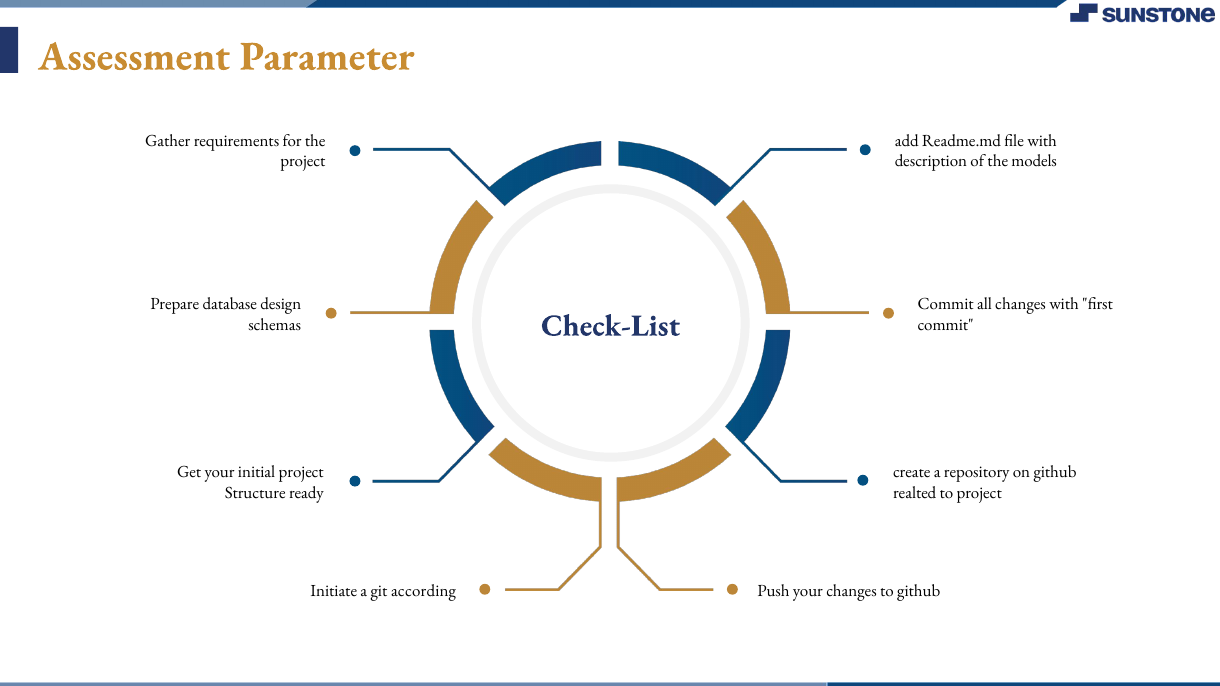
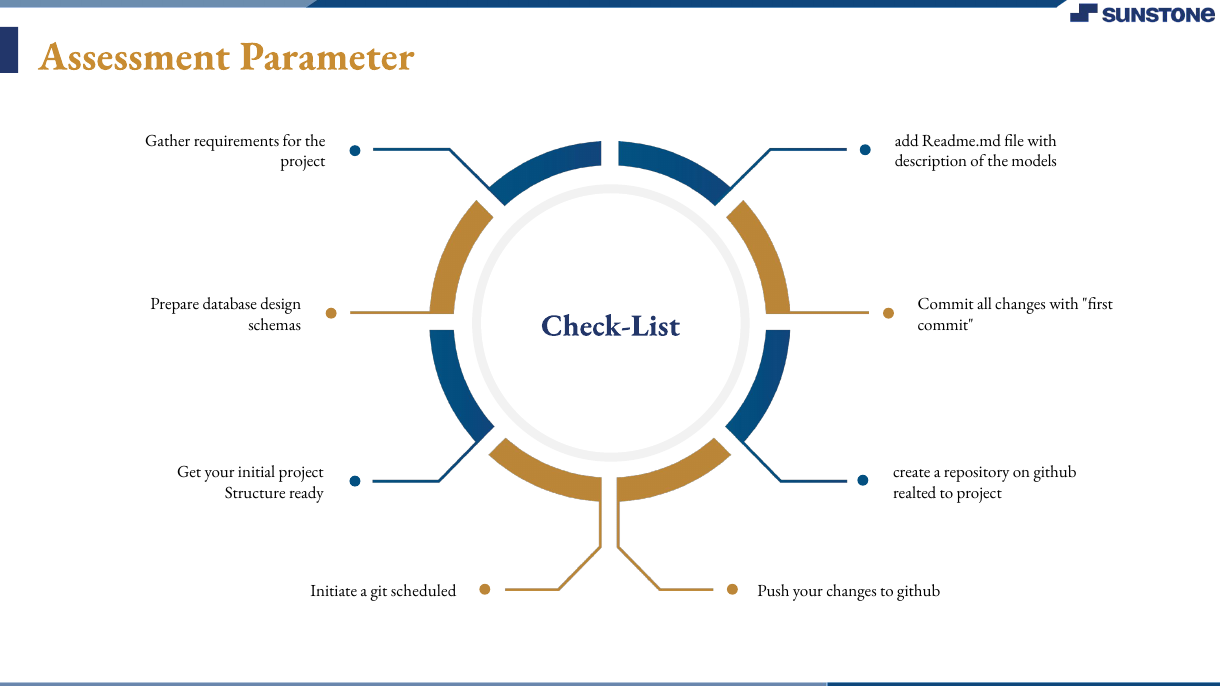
according: according -> scheduled
